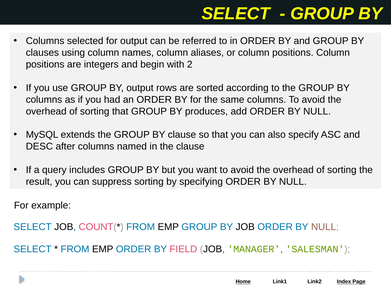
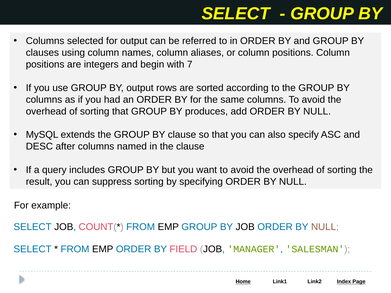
2: 2 -> 7
